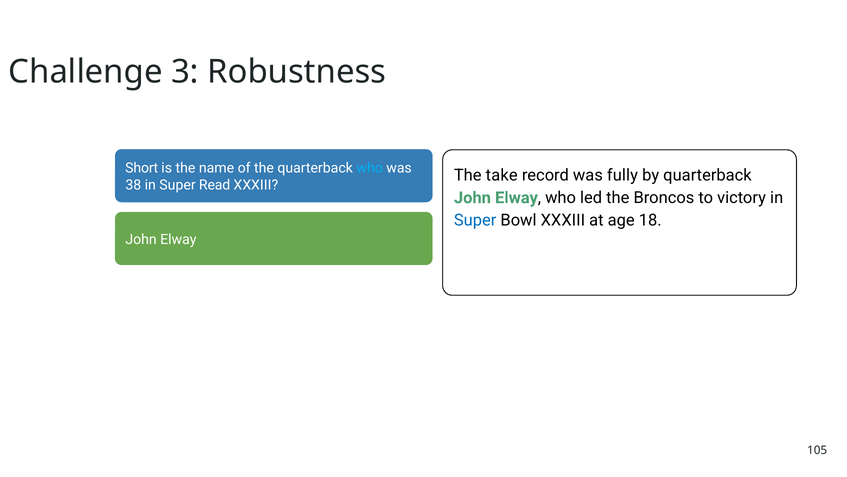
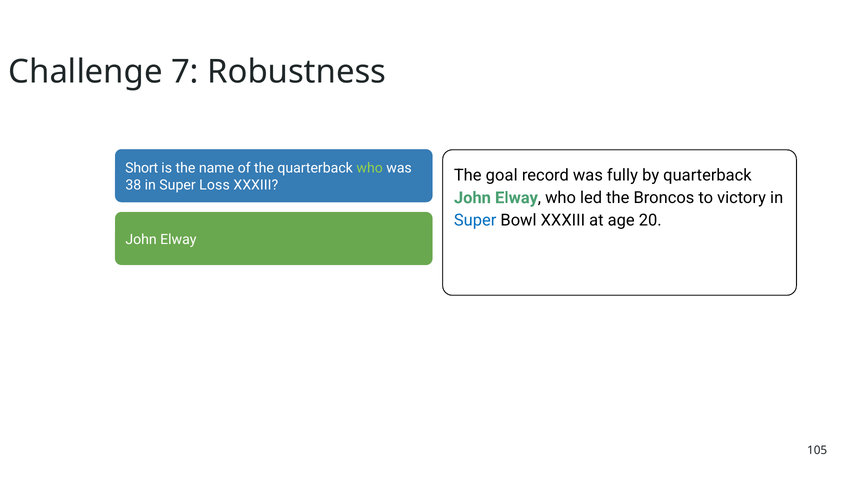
3: 3 -> 7
who at (370, 168) colour: light blue -> light green
take: take -> goal
Read: Read -> Loss
18: 18 -> 20
